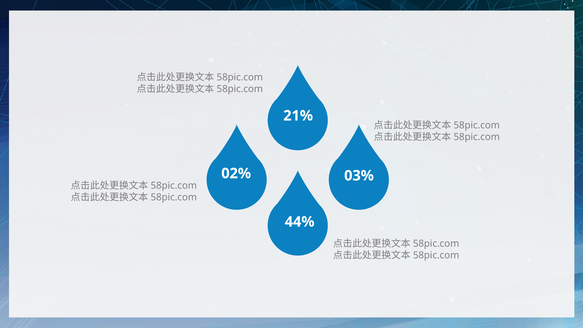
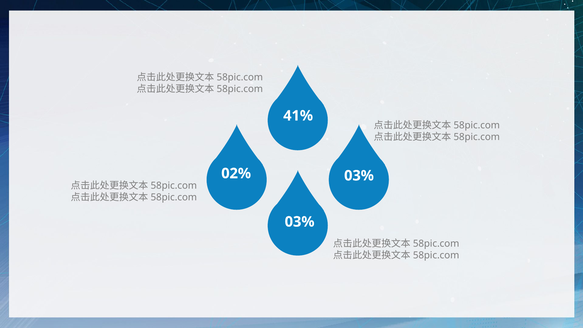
21%: 21% -> 41%
44% at (300, 222): 44% -> 03%
